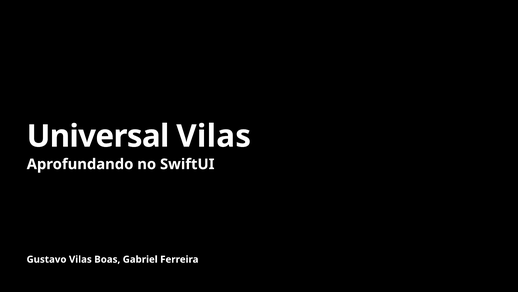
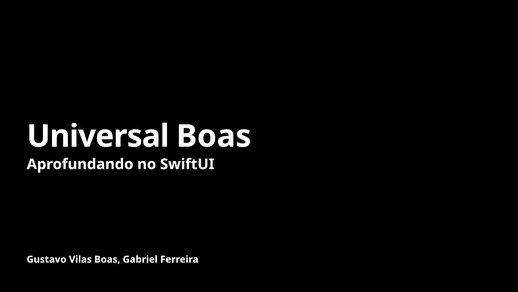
Universal Vilas: Vilas -> Boas
